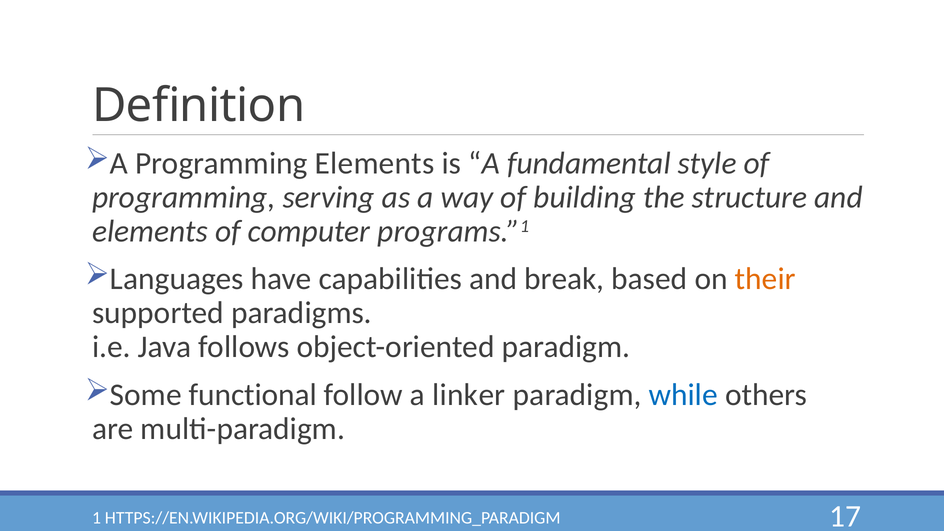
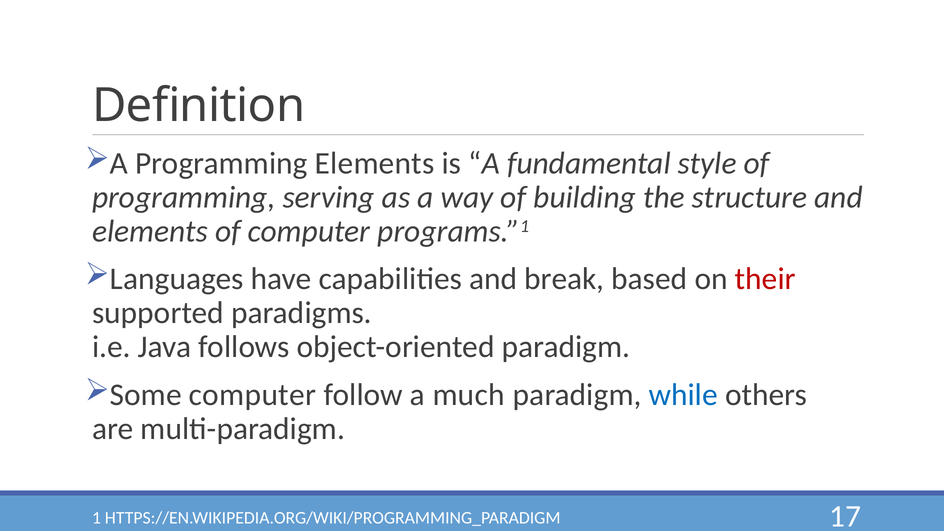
their colour: orange -> red
Some functional: functional -> computer
linker: linker -> much
